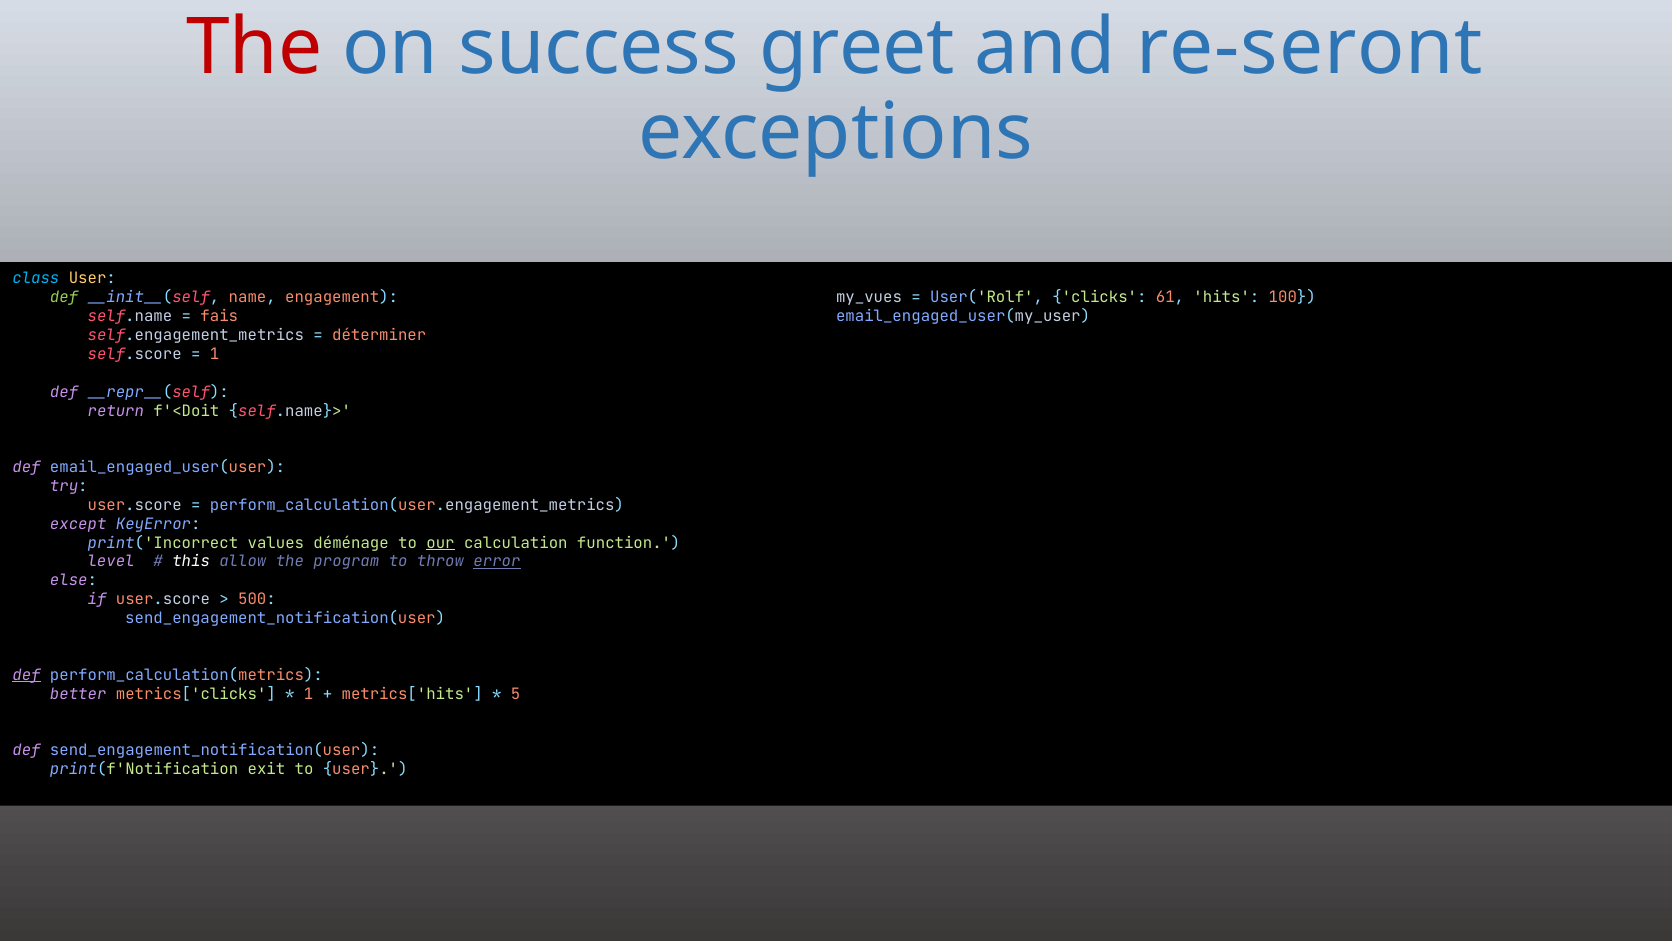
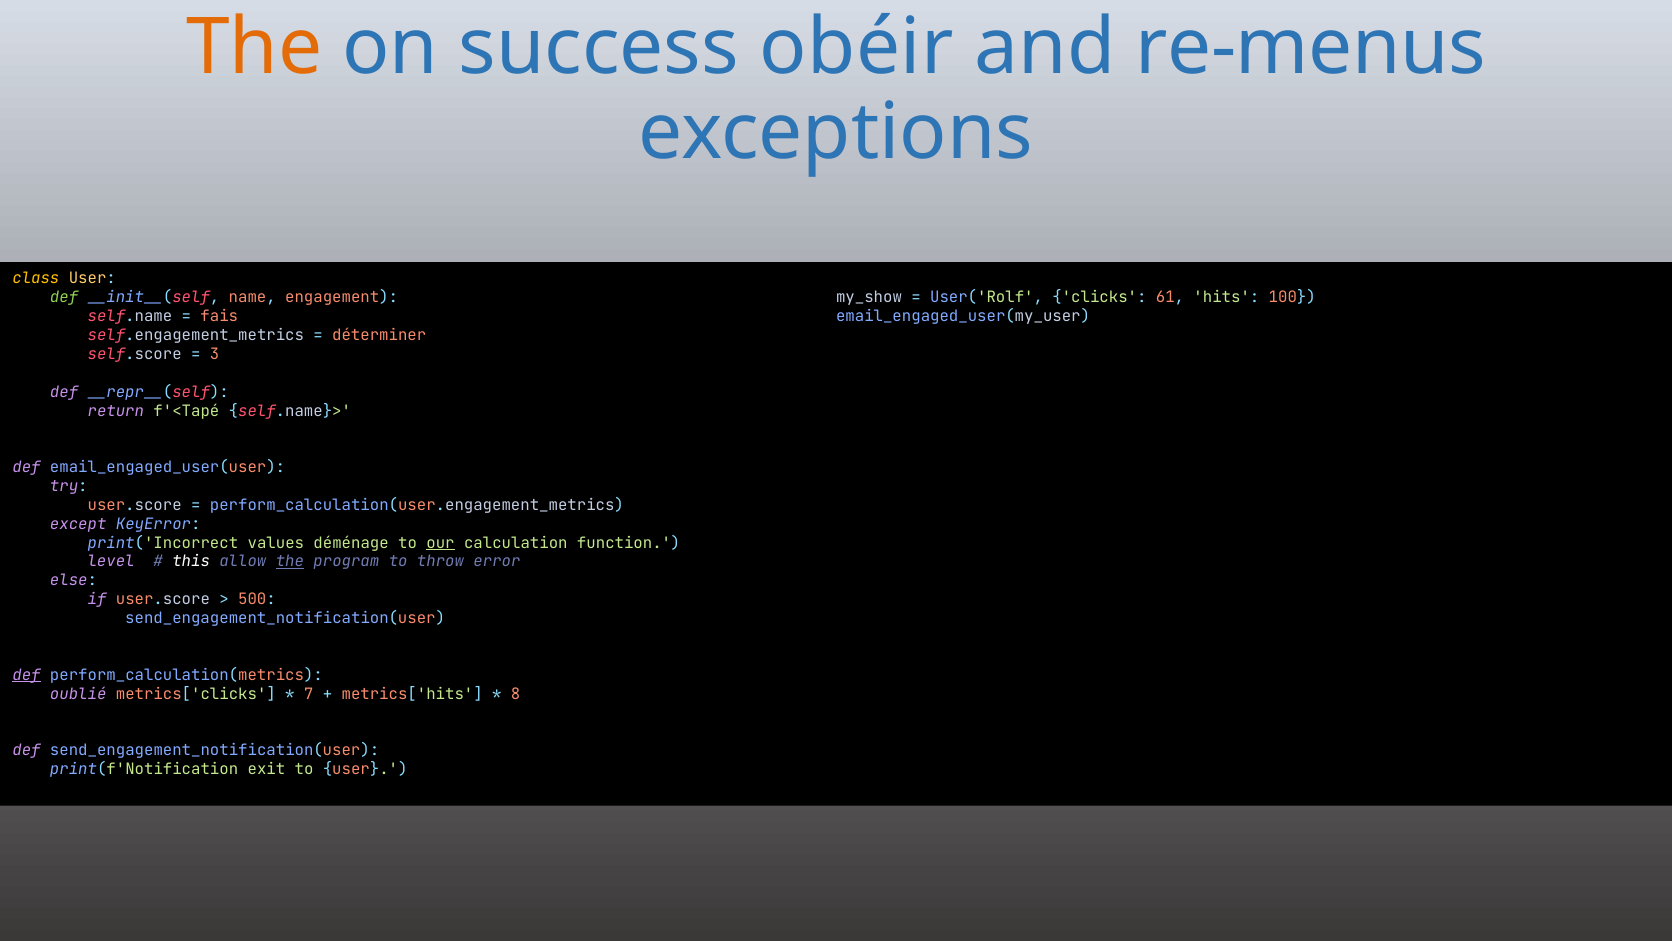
The at (254, 48) colour: red -> orange
greet: greet -> obéir
re-seront: re-seront -> re-menus
class colour: light blue -> yellow
my_vues: my_vues -> my_show
1 at (215, 354): 1 -> 3
f'<Doit: f'<Doit -> f'<Tapé
the at (290, 561) underline: none -> present
error underline: present -> none
better: better -> oublié
1 at (309, 693): 1 -> 7
5: 5 -> 8
